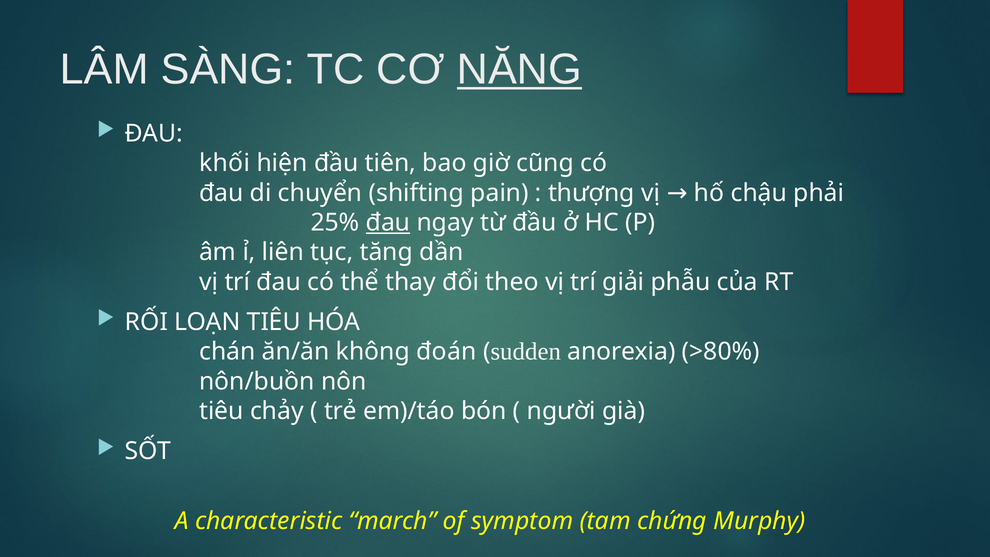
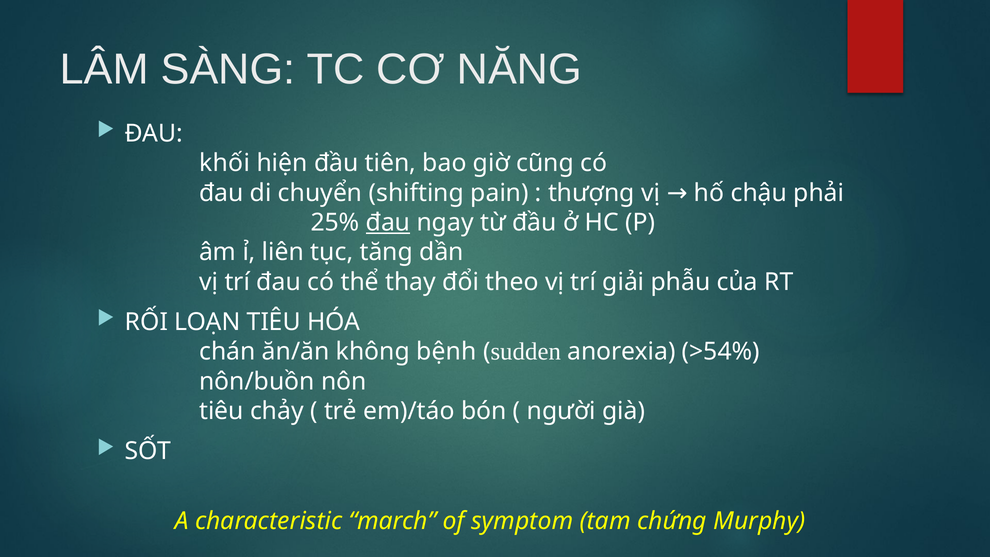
NĂNG underline: present -> none
đoán: đoán -> bệnh
>80%: >80% -> >54%
